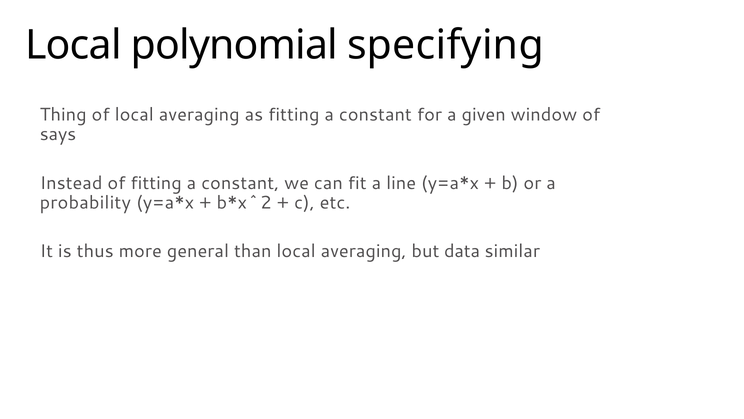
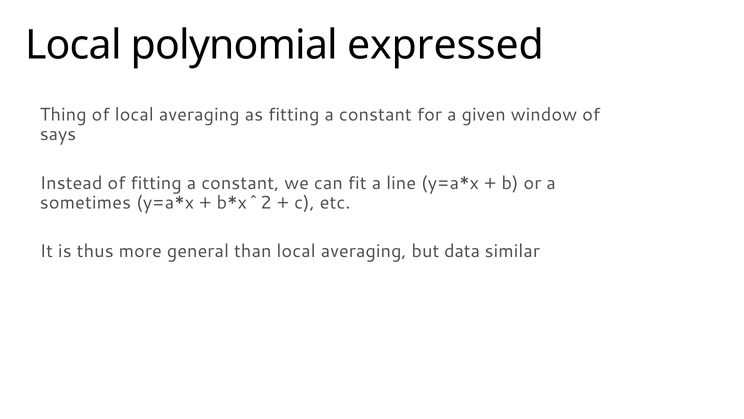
specifying: specifying -> expressed
probability: probability -> sometimes
